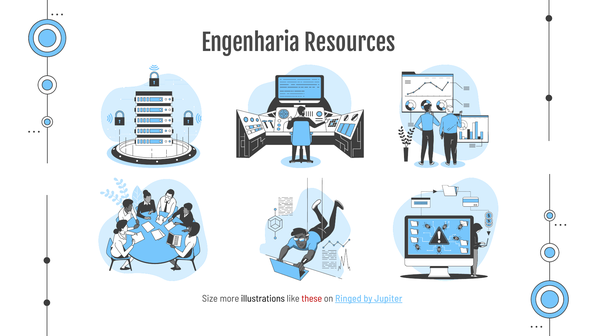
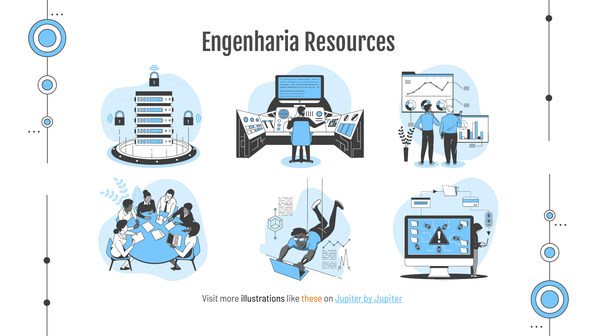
Size: Size -> Visit
these colour: red -> orange
on Ringed: Ringed -> Jupiter
